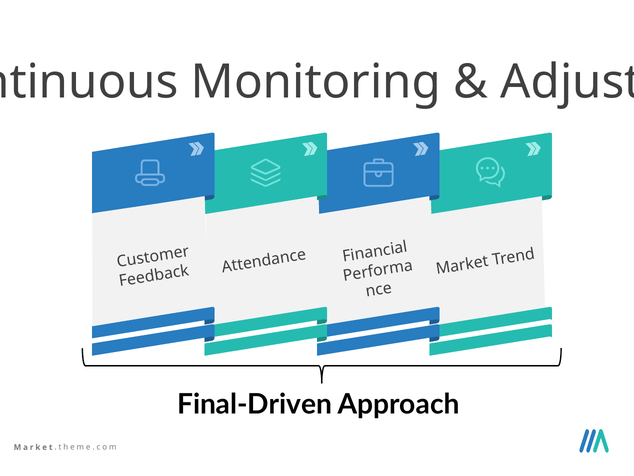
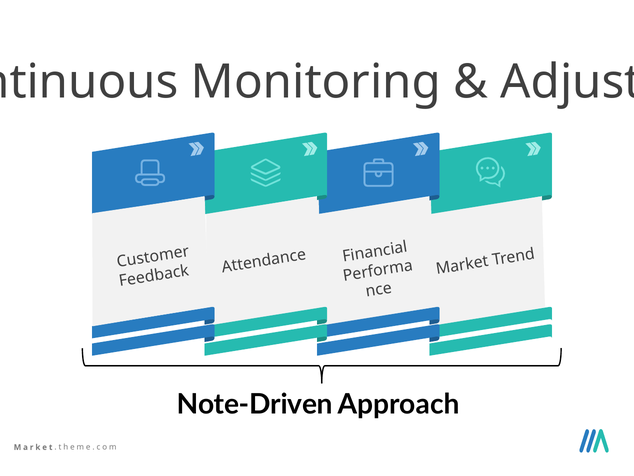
Final-Driven: Final-Driven -> Note-Driven
